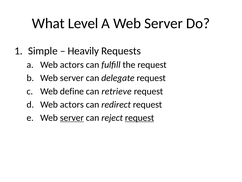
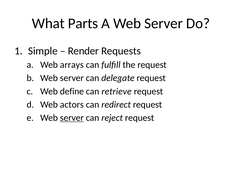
Level: Level -> Parts
Heavily: Heavily -> Render
a Web actors: actors -> arrays
request at (140, 117) underline: present -> none
